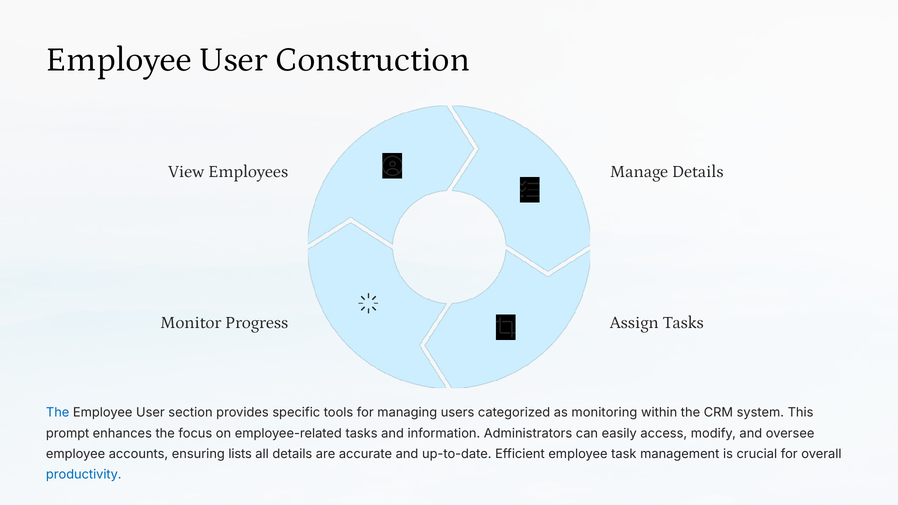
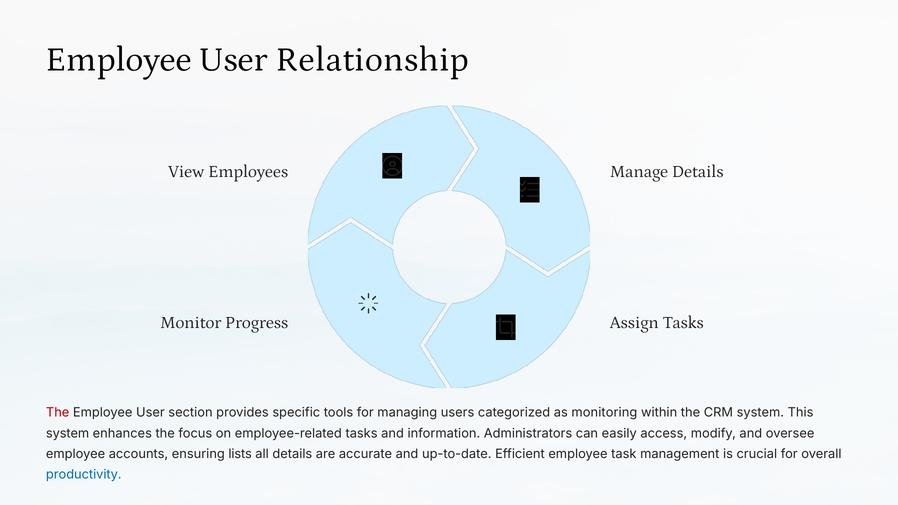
Construction: Construction -> Relationship
The at (58, 413) colour: blue -> red
prompt at (68, 433): prompt -> system
